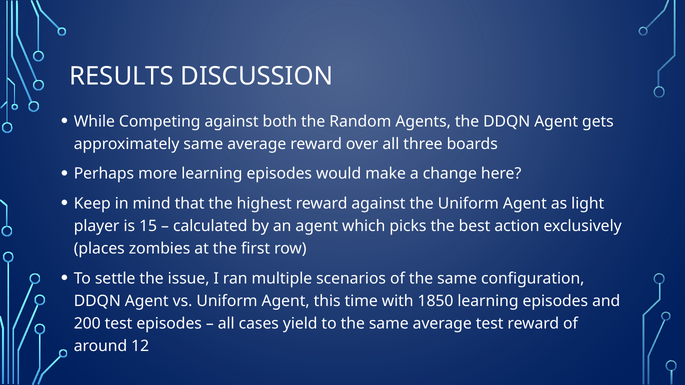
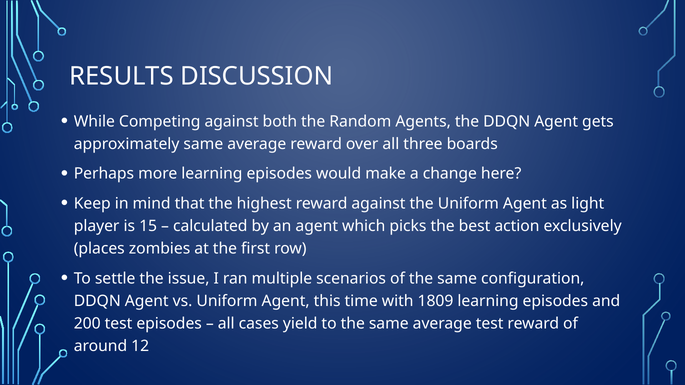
1850: 1850 -> 1809
